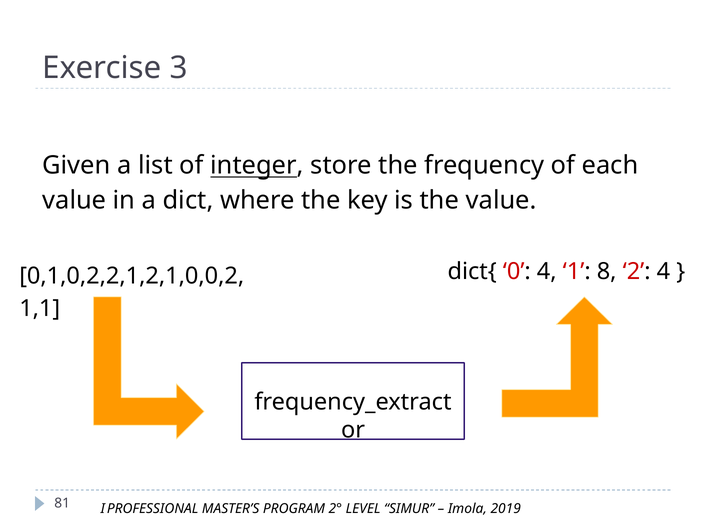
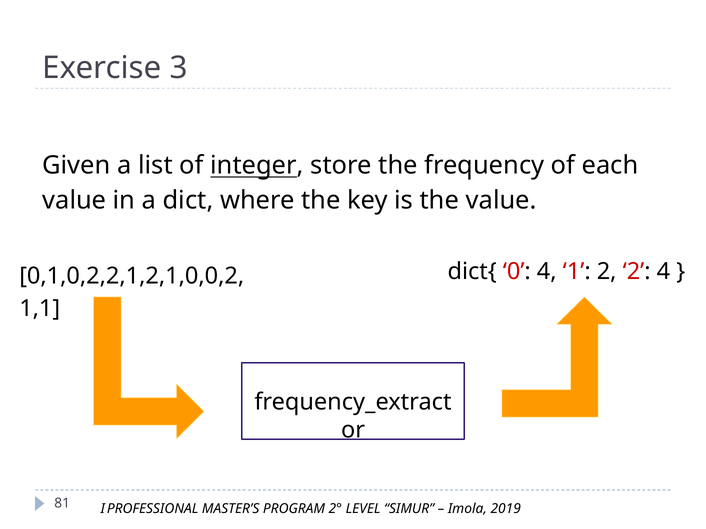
1 8: 8 -> 2
